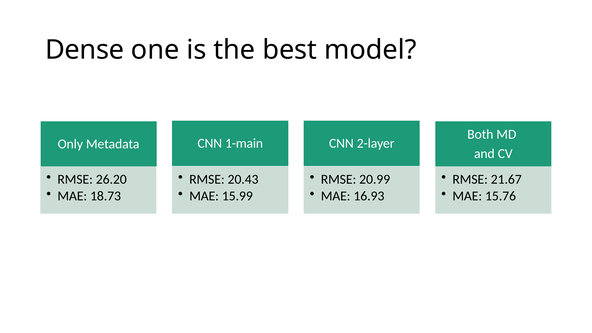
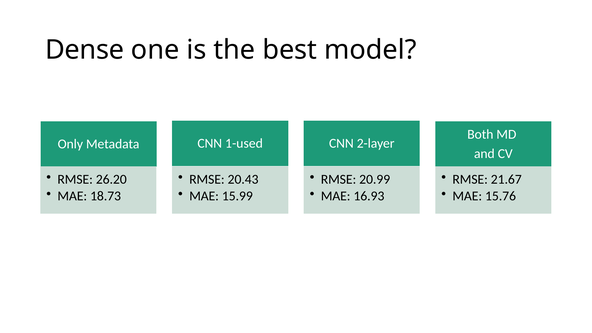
1-main: 1-main -> 1-used
